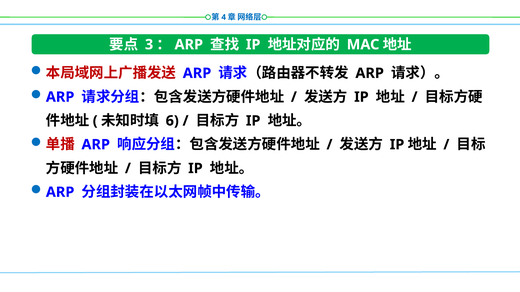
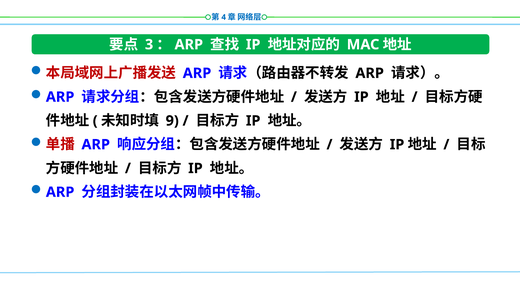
6: 6 -> 9
